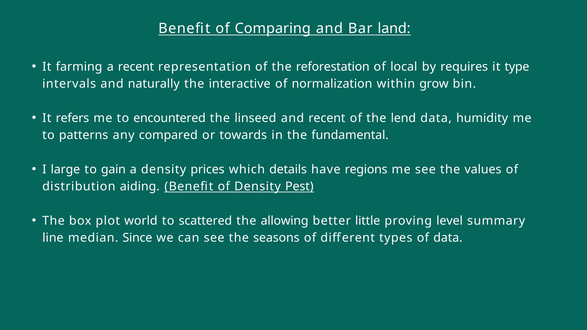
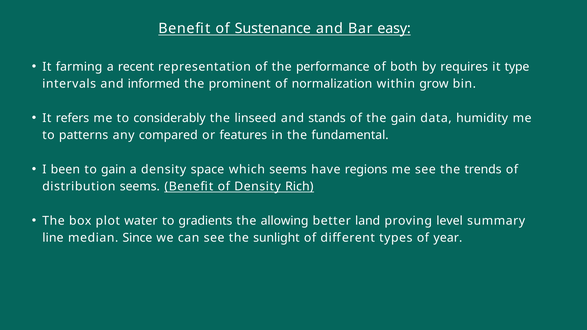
Comparing: Comparing -> Sustenance
land: land -> easy
reforestation: reforestation -> performance
local: local -> both
naturally: naturally -> informed
interactive: interactive -> prominent
encountered: encountered -> considerably
and recent: recent -> stands
the lend: lend -> gain
towards: towards -> features
large: large -> been
prices: prices -> space
which details: details -> seems
values: values -> trends
distribution aiding: aiding -> seems
Pest: Pest -> Rich
world: world -> water
scattered: scattered -> gradients
little: little -> land
seasons: seasons -> sunlight
of data: data -> year
